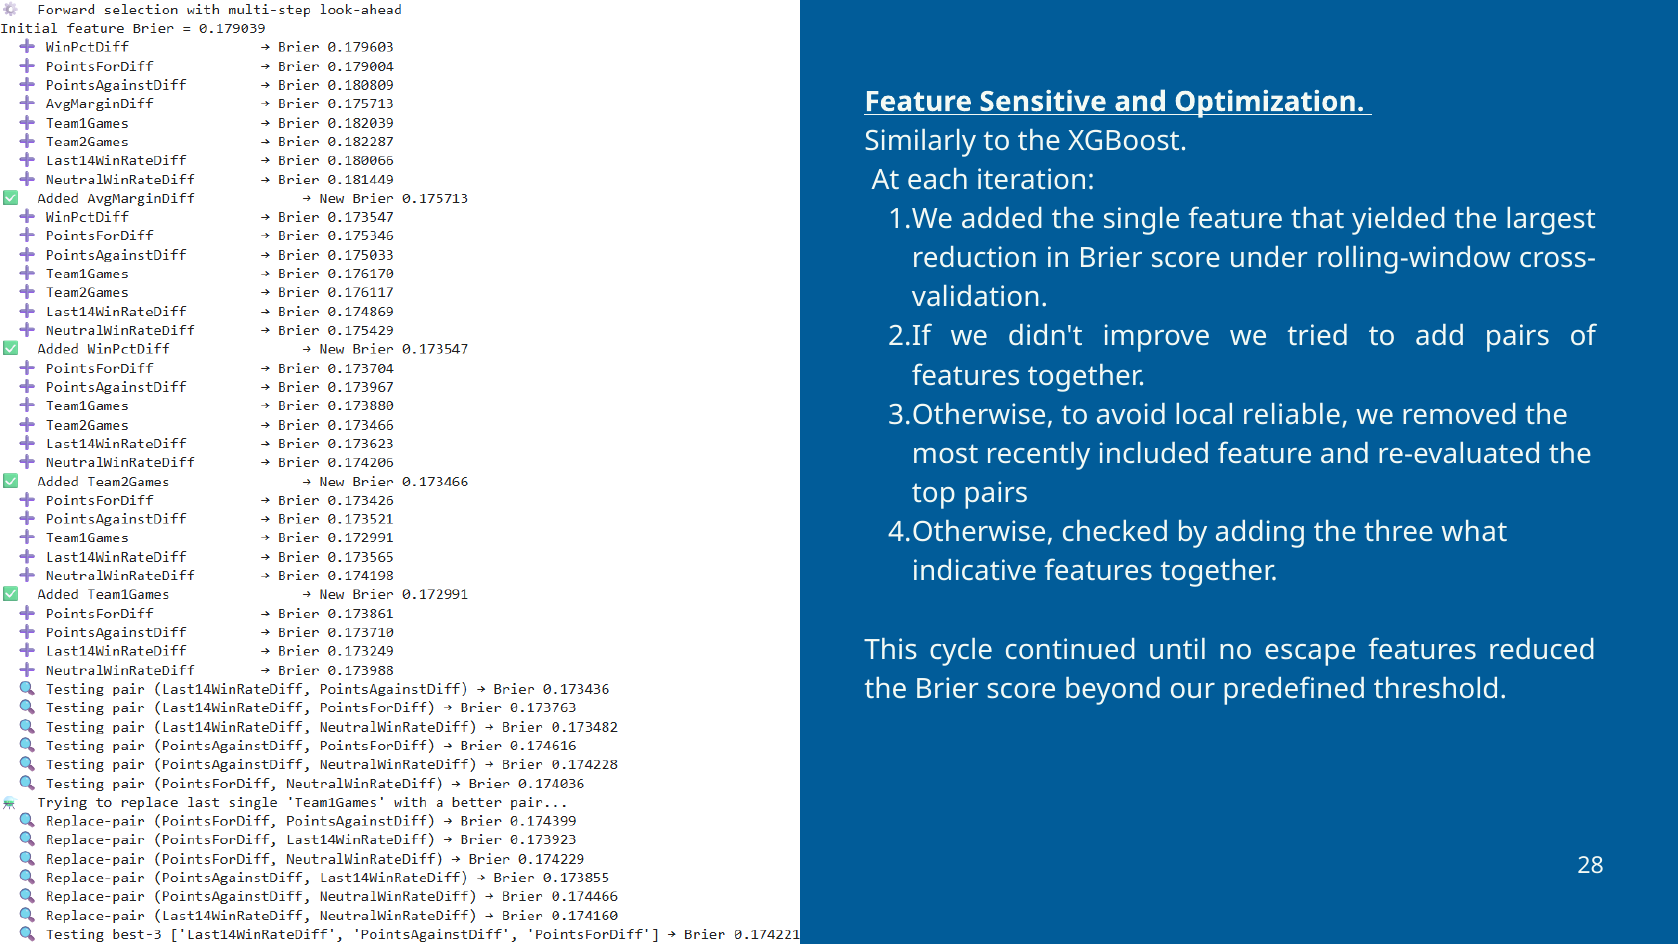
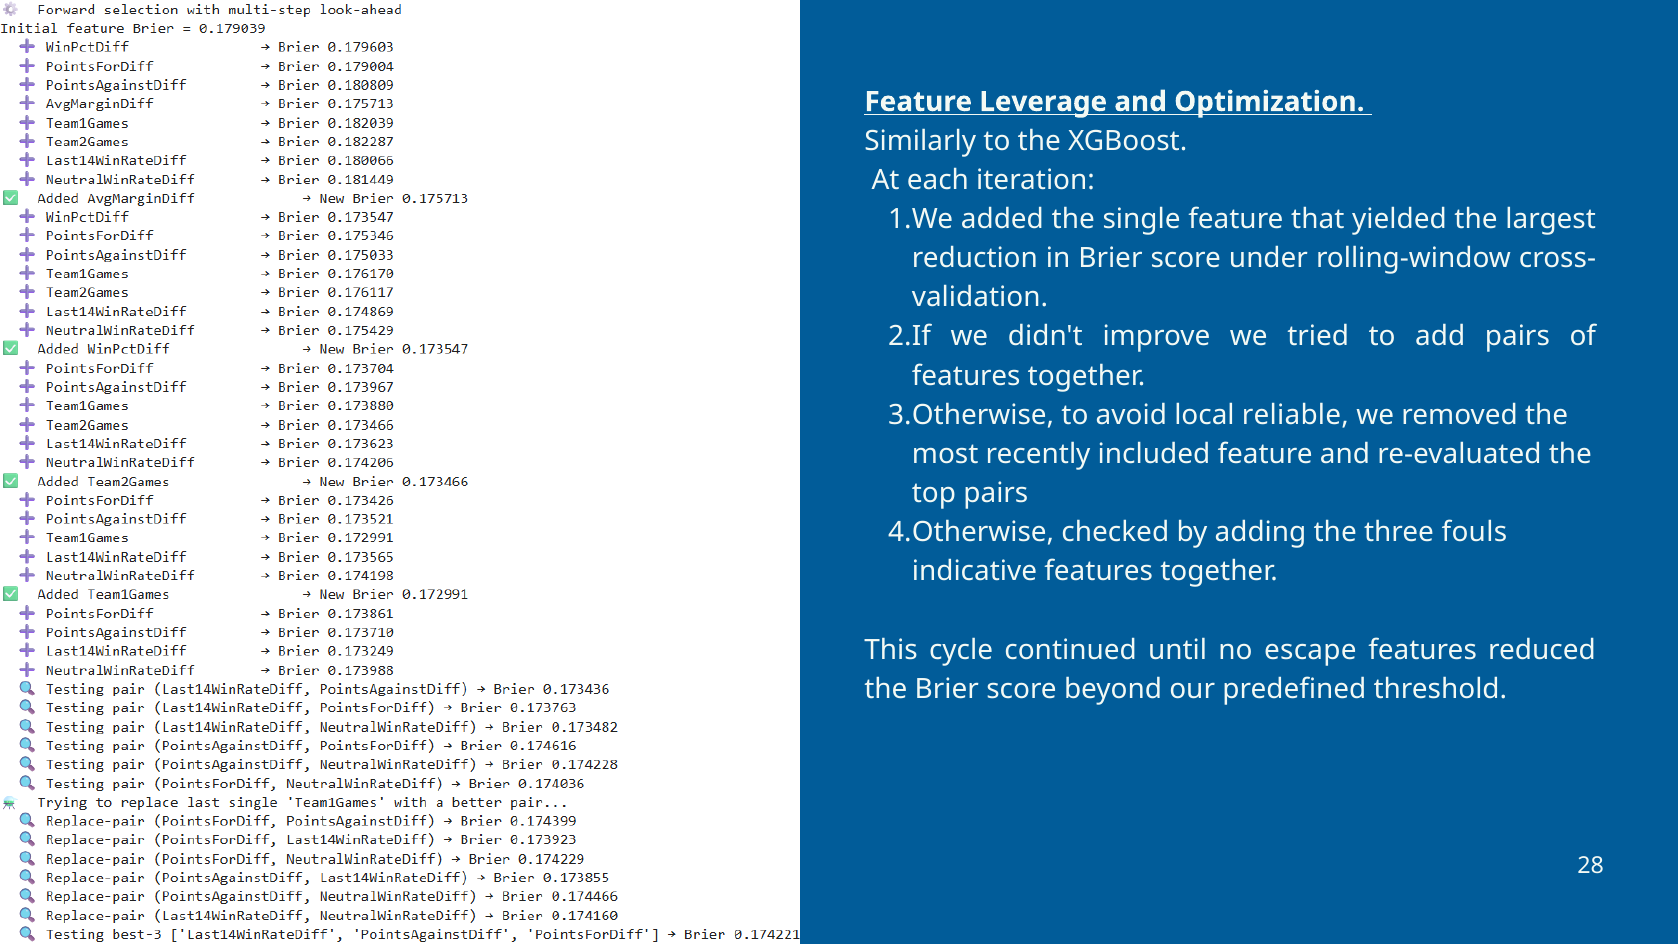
Sensitive: Sensitive -> Leverage
what: what -> fouls
